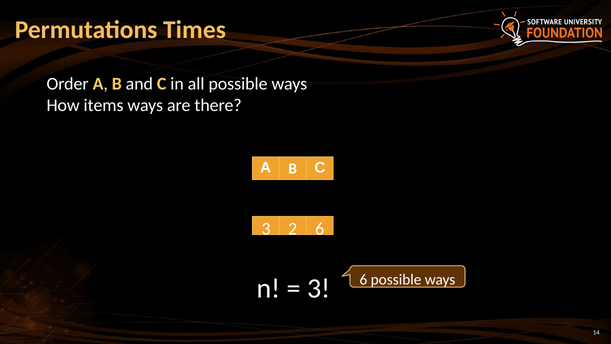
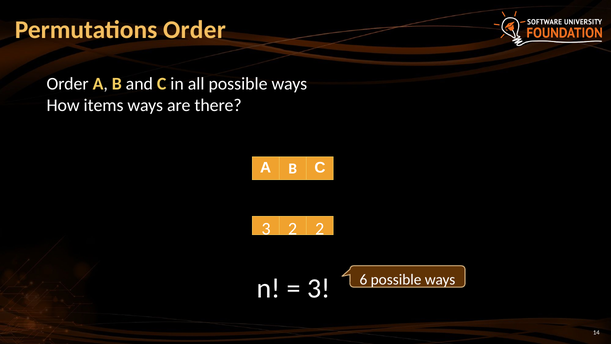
Permutations Times: Times -> Order
2 6: 6 -> 2
